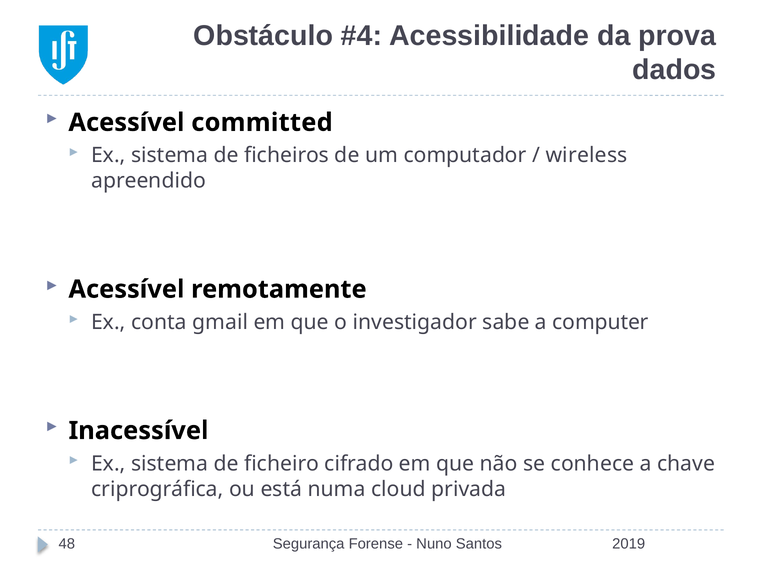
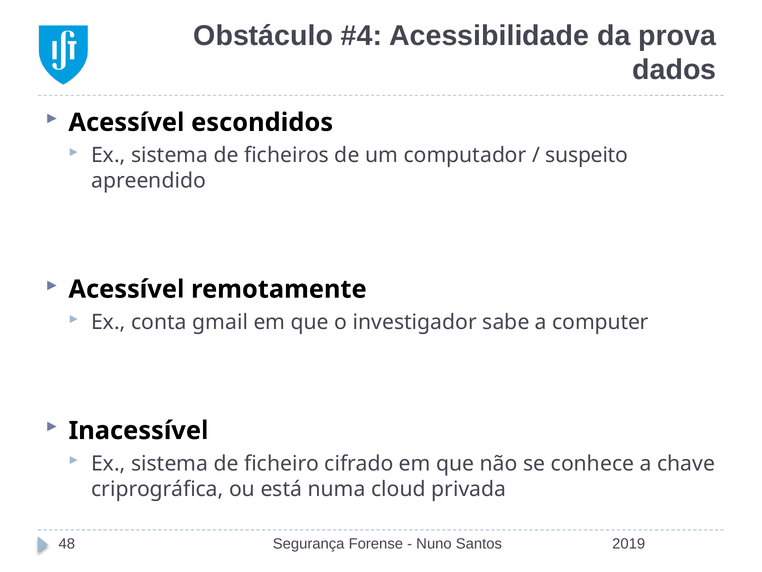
committed: committed -> escondidos
wireless: wireless -> suspeito
